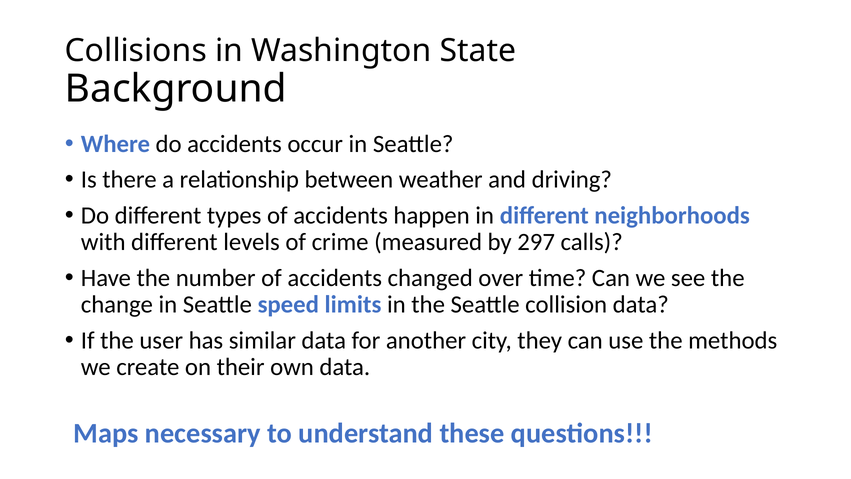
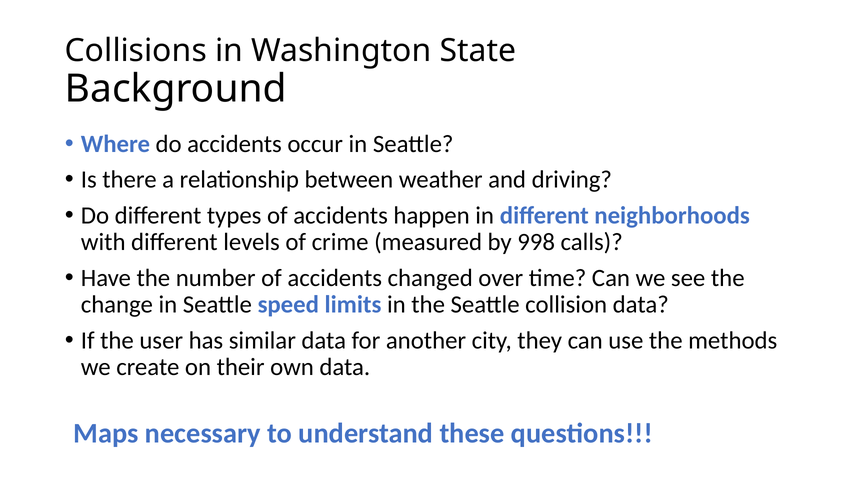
297: 297 -> 998
